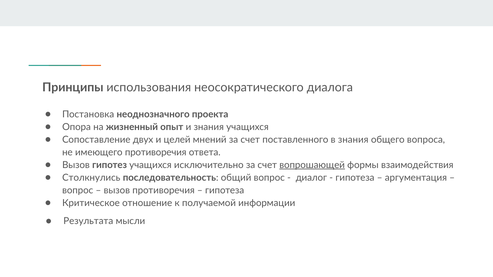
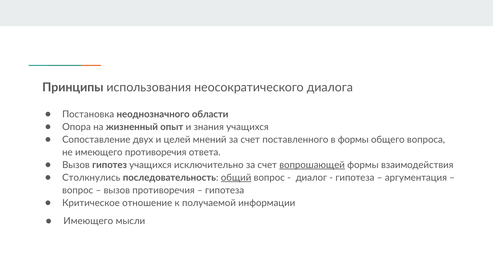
проекта: проекта -> области
в знания: знания -> формы
общий underline: none -> present
Результата at (88, 221): Результата -> Имеющего
